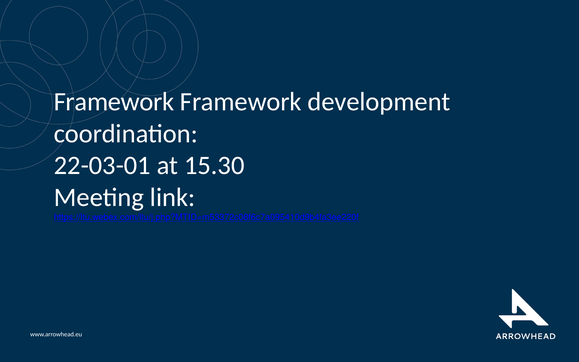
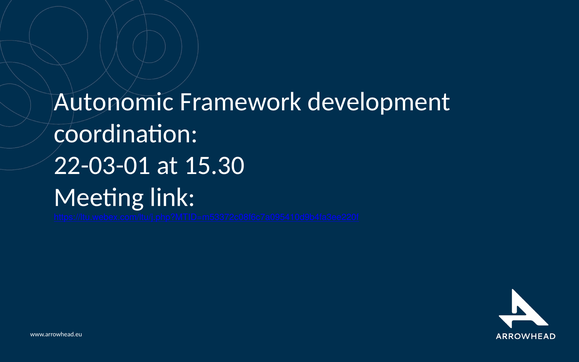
Framework at (114, 102): Framework -> Autonomic
